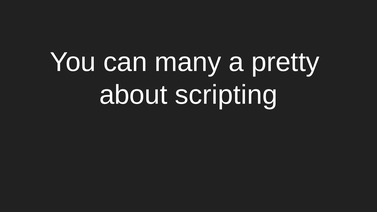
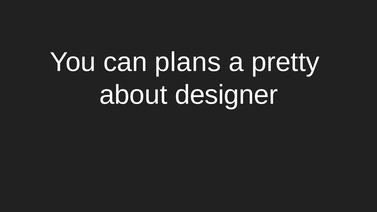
many: many -> plans
scripting: scripting -> designer
